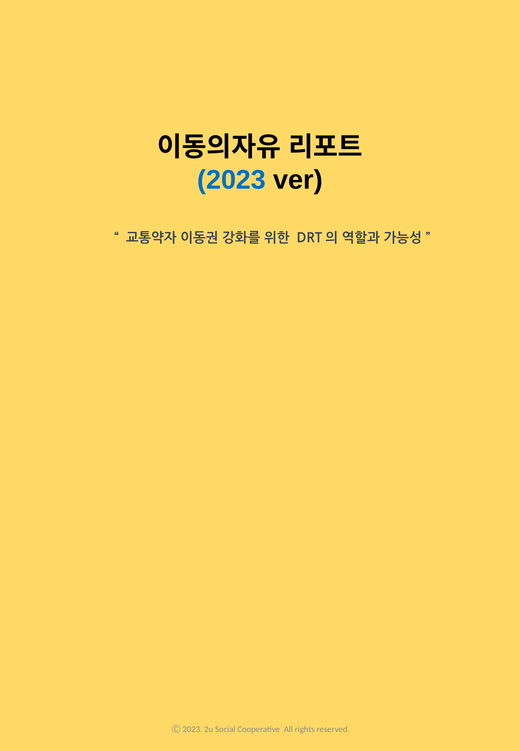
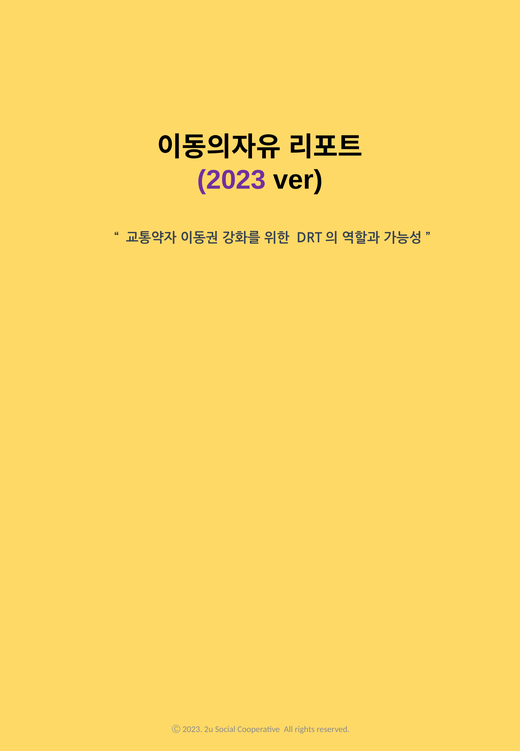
2023 at (232, 180) colour: blue -> purple
